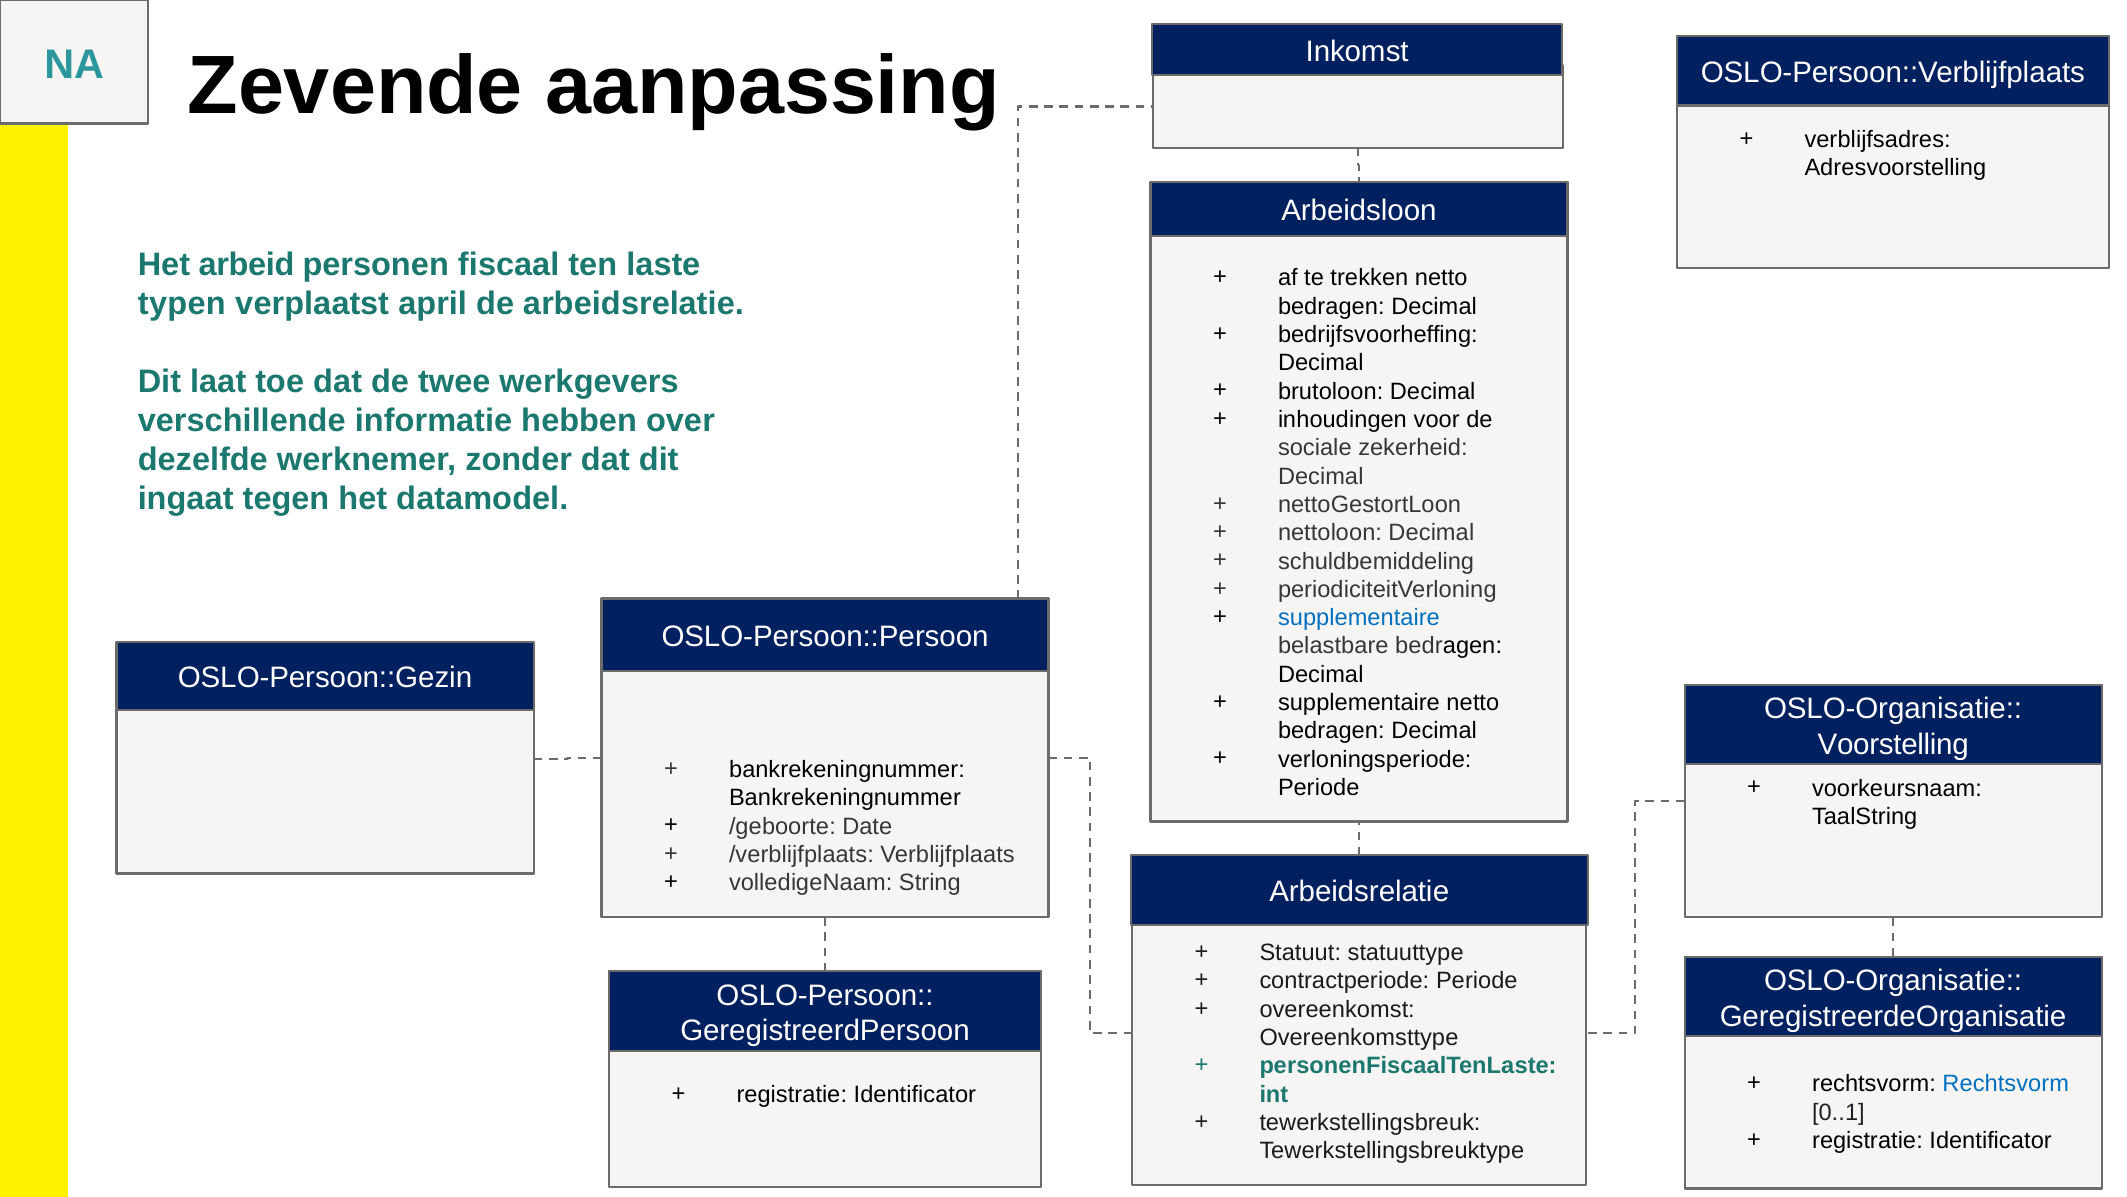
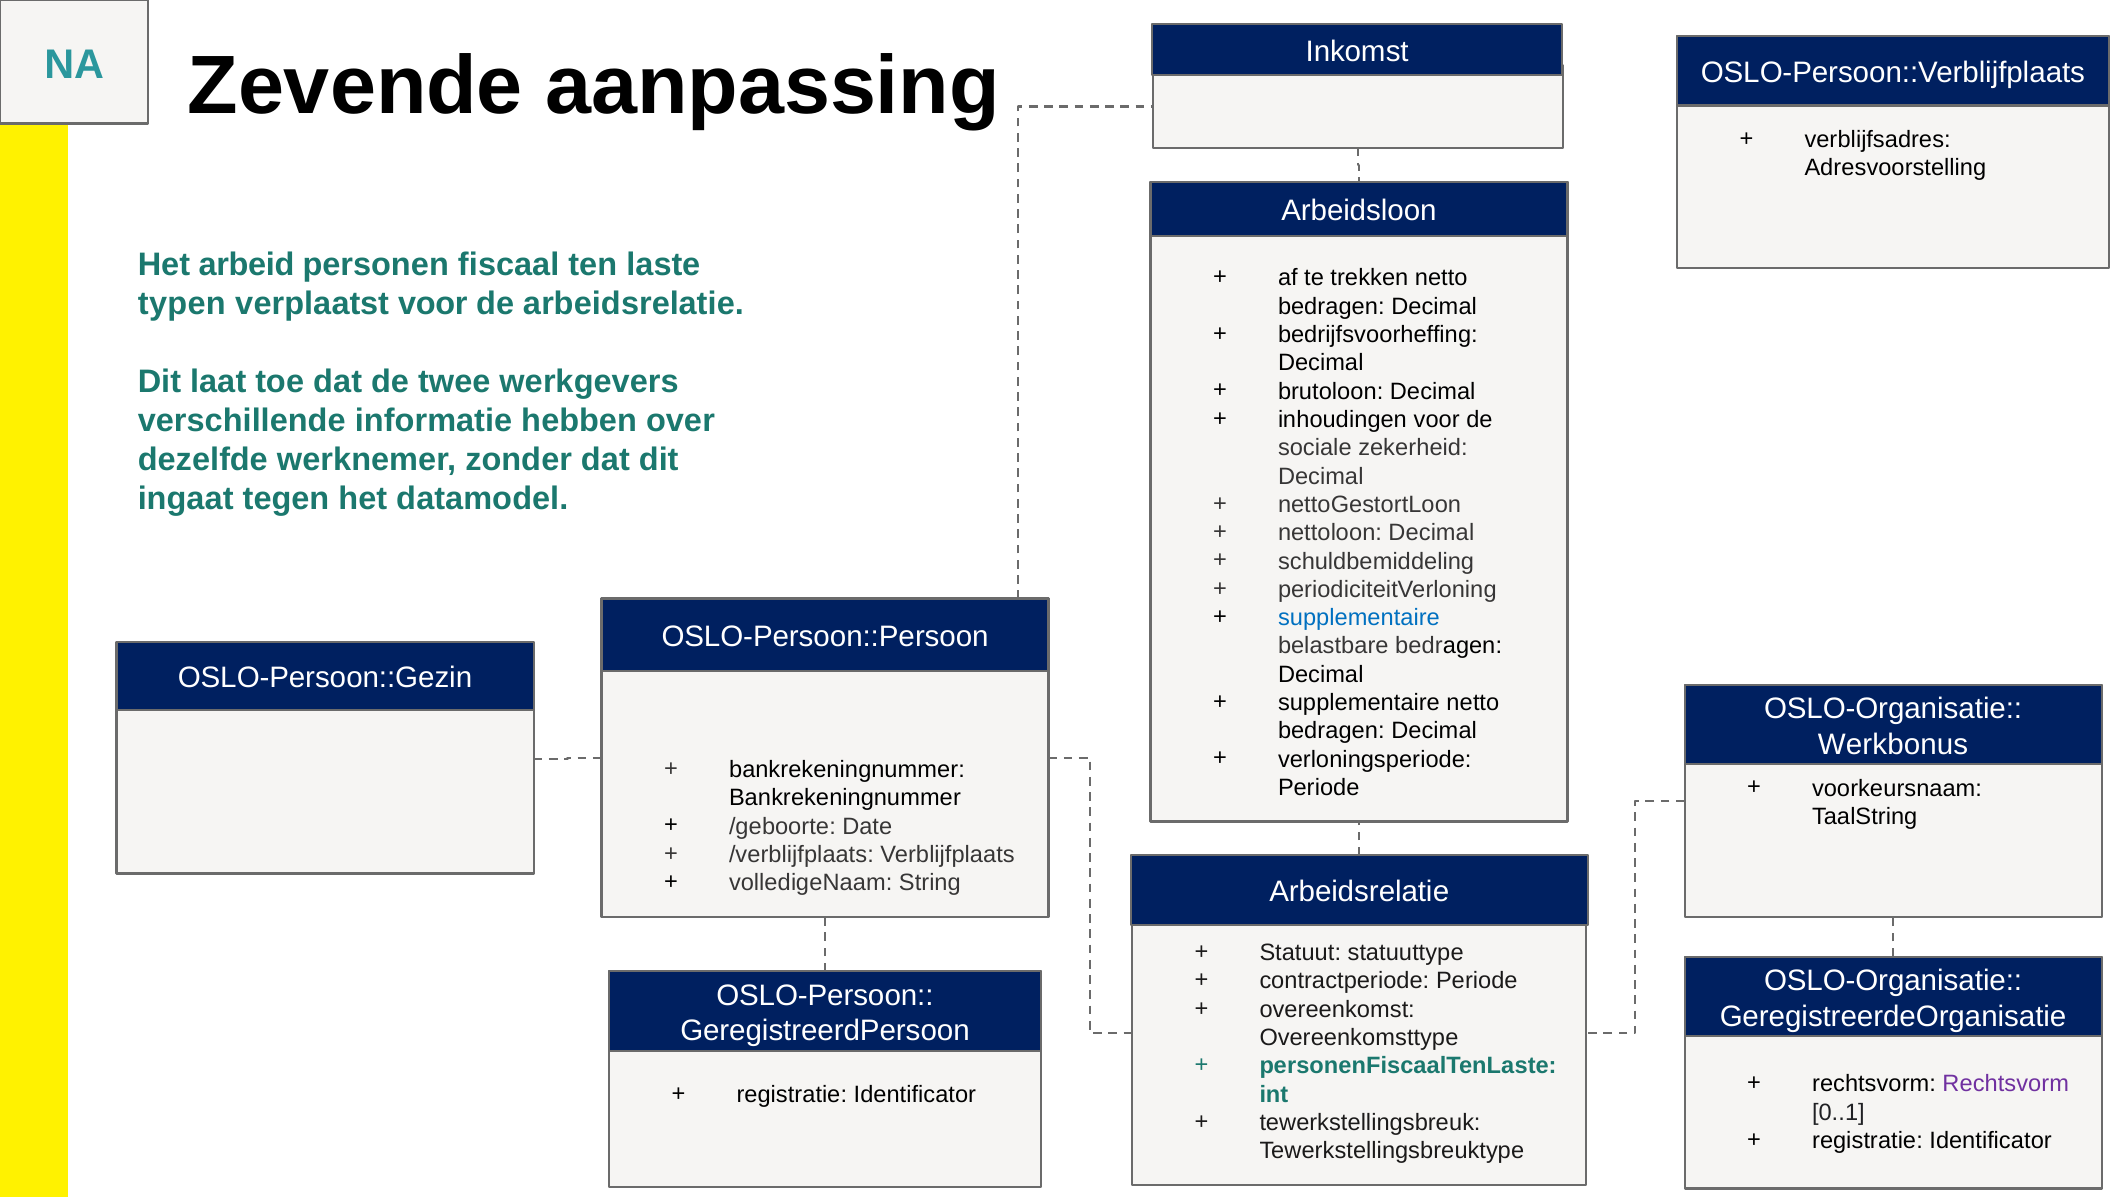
verplaatst april: april -> voor
Voorstelling: Voorstelling -> Werkbonus
Rechtsvorm at (2006, 1084) colour: blue -> purple
